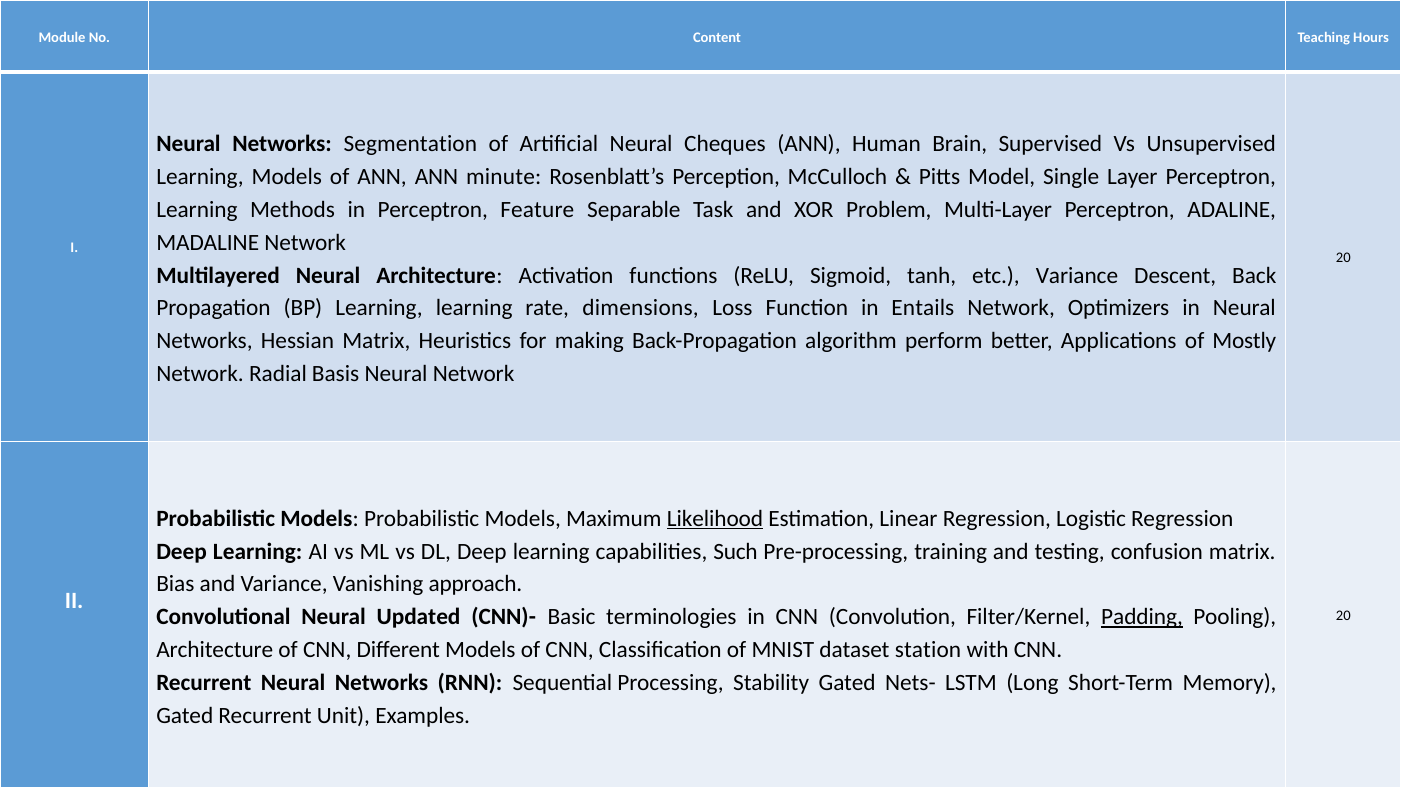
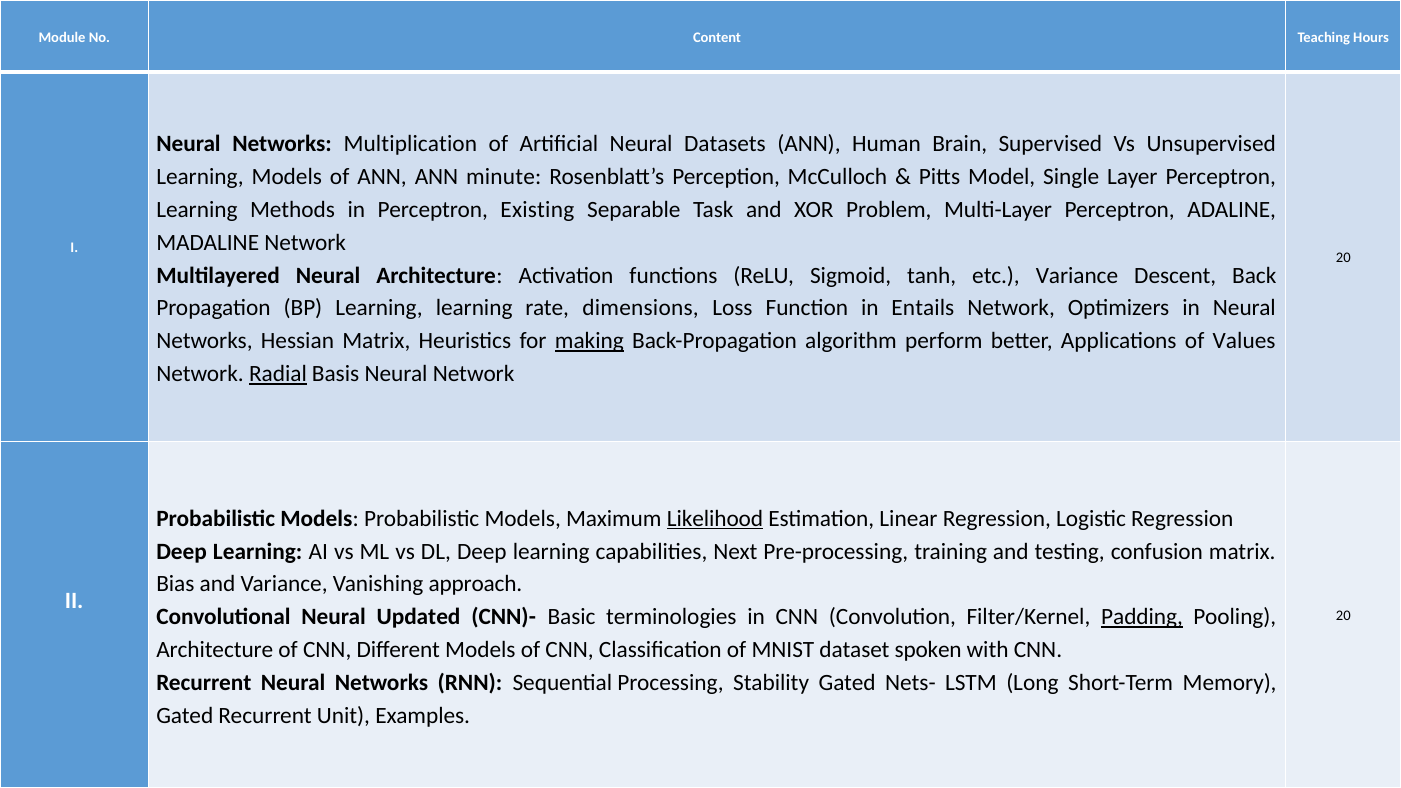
Segmentation: Segmentation -> Multiplication
Cheques: Cheques -> Datasets
Feature: Feature -> Existing
making underline: none -> present
Mostly: Mostly -> Values
Radial underline: none -> present
Such: Such -> Next
station: station -> spoken
